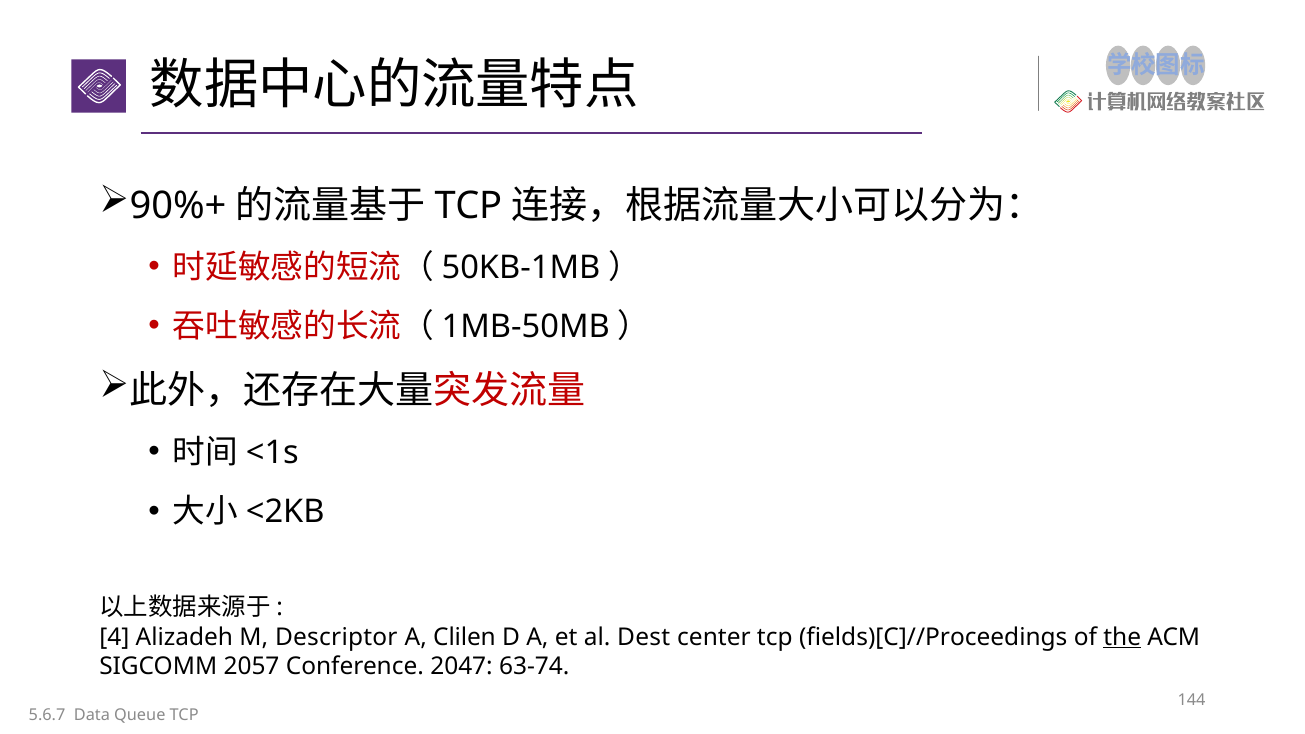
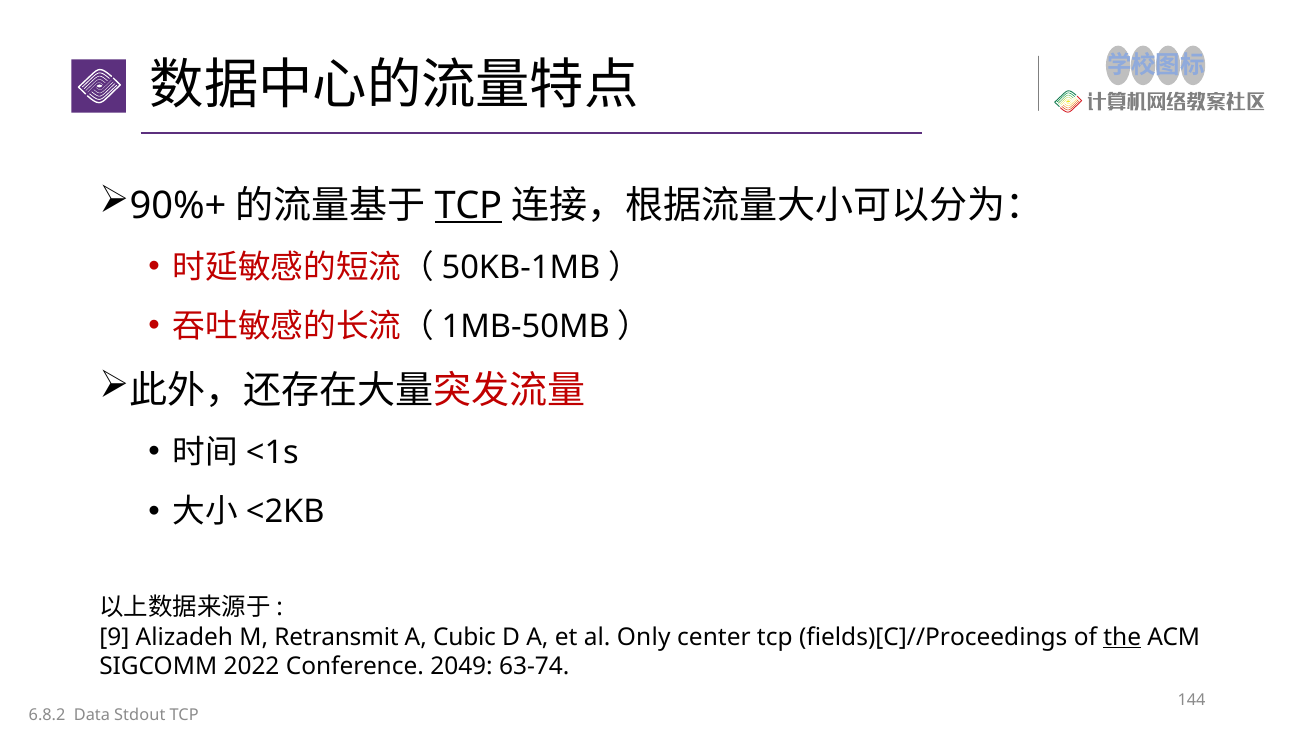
TCP at (468, 206) underline: none -> present
4: 4 -> 9
Descriptor: Descriptor -> Retransmit
Clilen: Clilen -> Cubic
Dest: Dest -> Only
2057: 2057 -> 2022
2047: 2047 -> 2049
5.6.7: 5.6.7 -> 6.8.2
Queue: Queue -> Stdout
